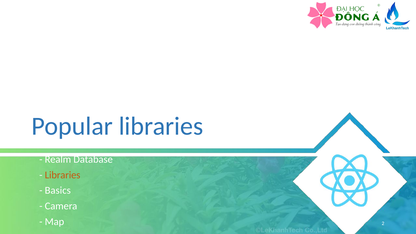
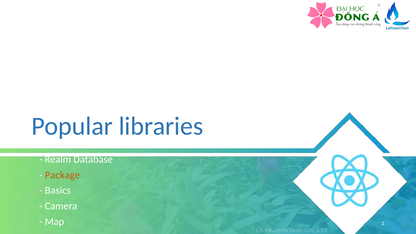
Libraries at (63, 175): Libraries -> Package
